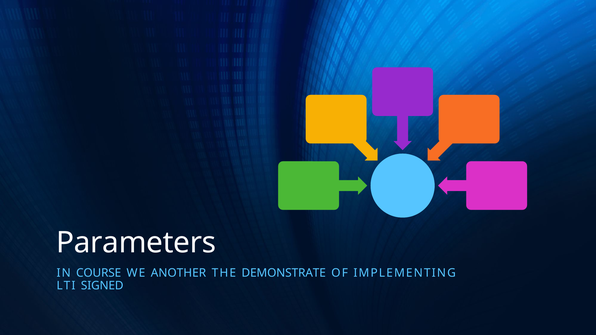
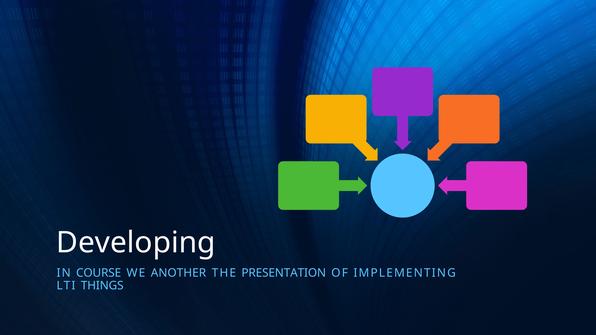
Parameters: Parameters -> Developing
DEMONSTRATE: DEMONSTRATE -> PRESENTATION
SIGNED: SIGNED -> THINGS
